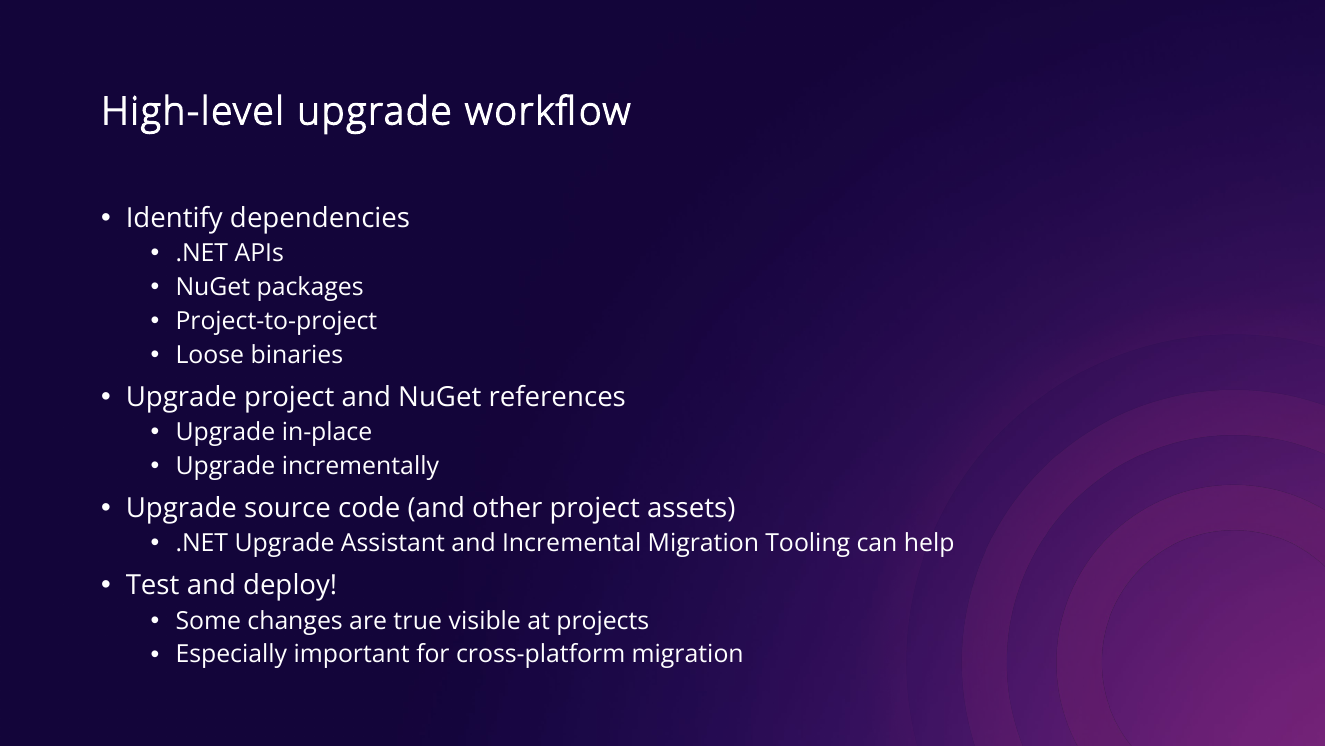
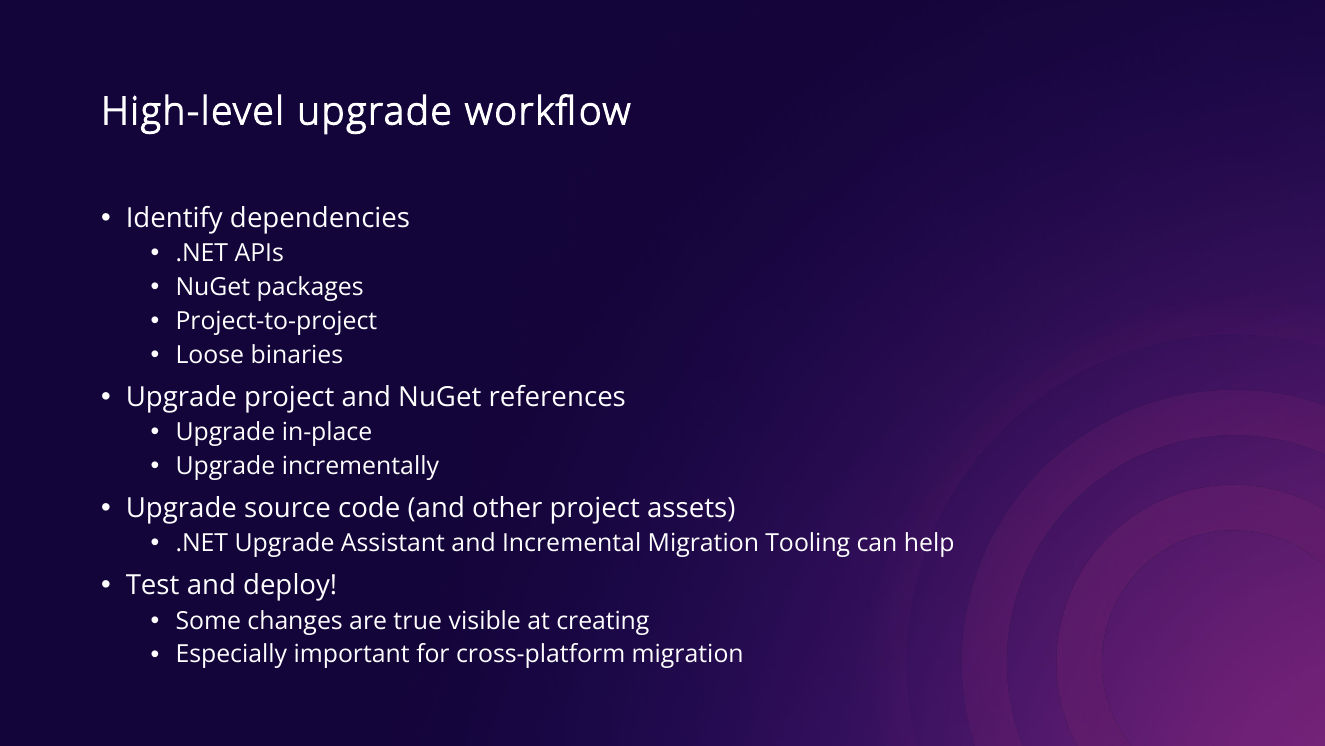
projects: projects -> creating
